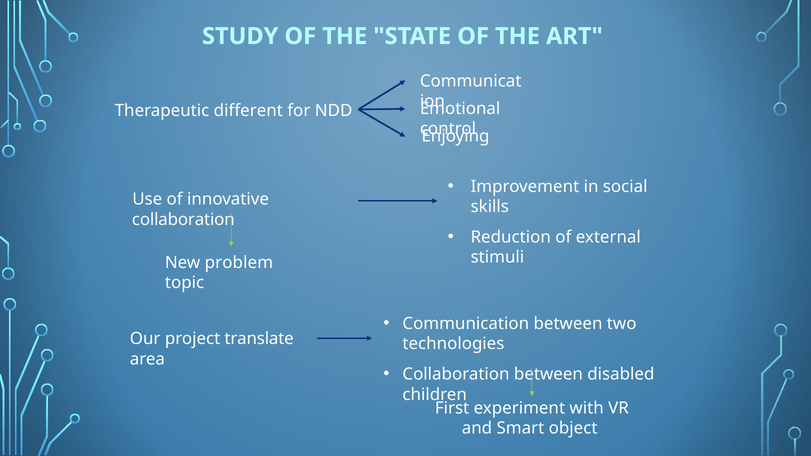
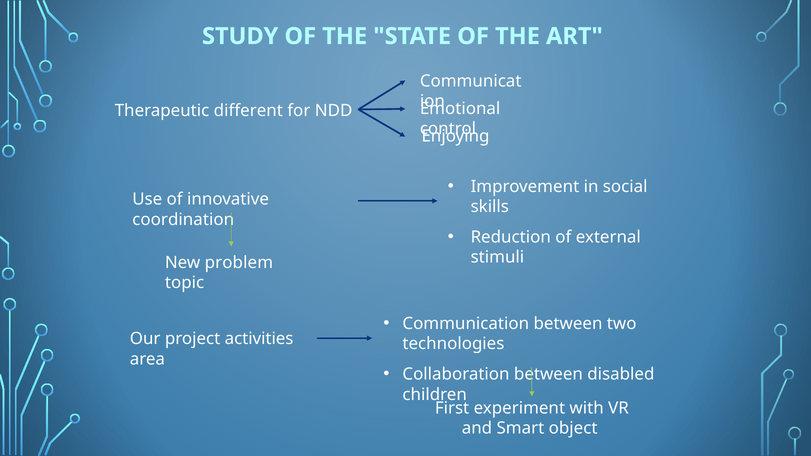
collaboration at (183, 220): collaboration -> coordination
translate: translate -> activities
